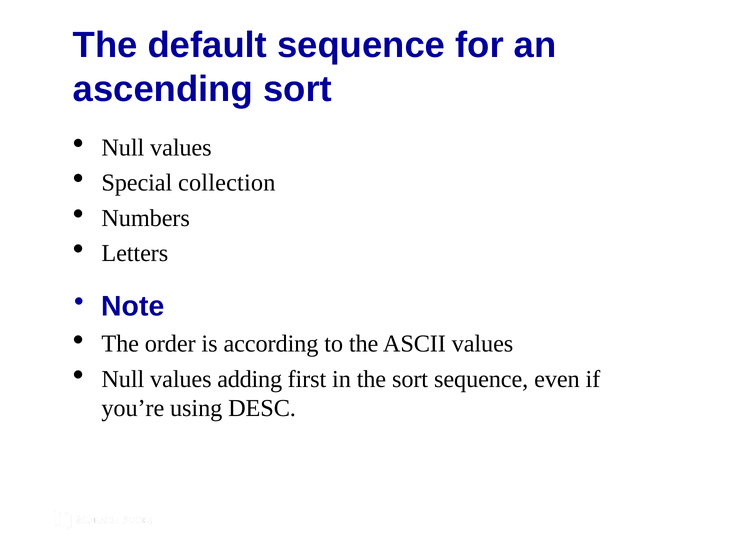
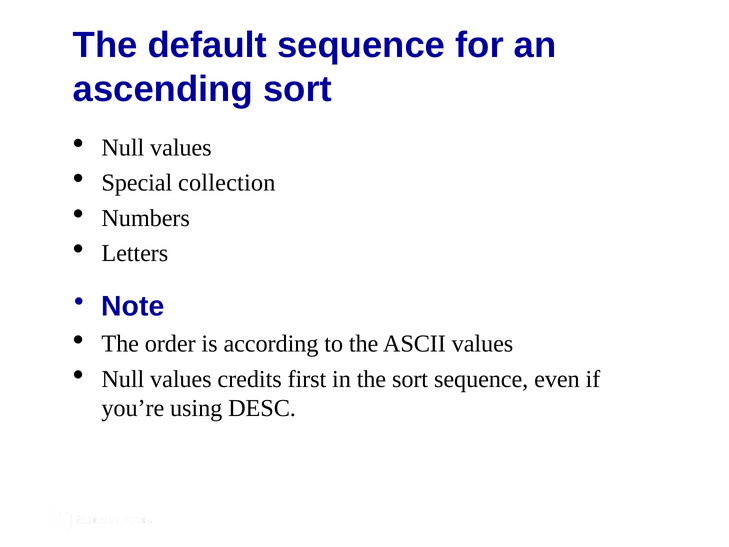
adding: adding -> credits
